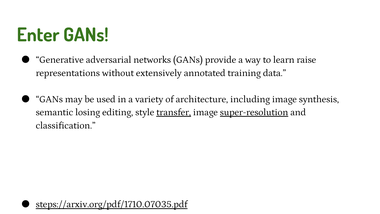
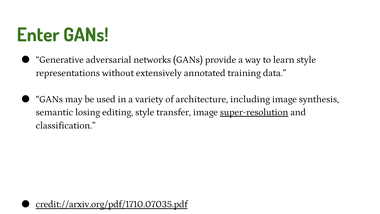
learn raise: raise -> style
transfer underline: present -> none
steps://arxiv.org/pdf/1710.07035.pdf: steps://arxiv.org/pdf/1710.07035.pdf -> credit://arxiv.org/pdf/1710.07035.pdf
